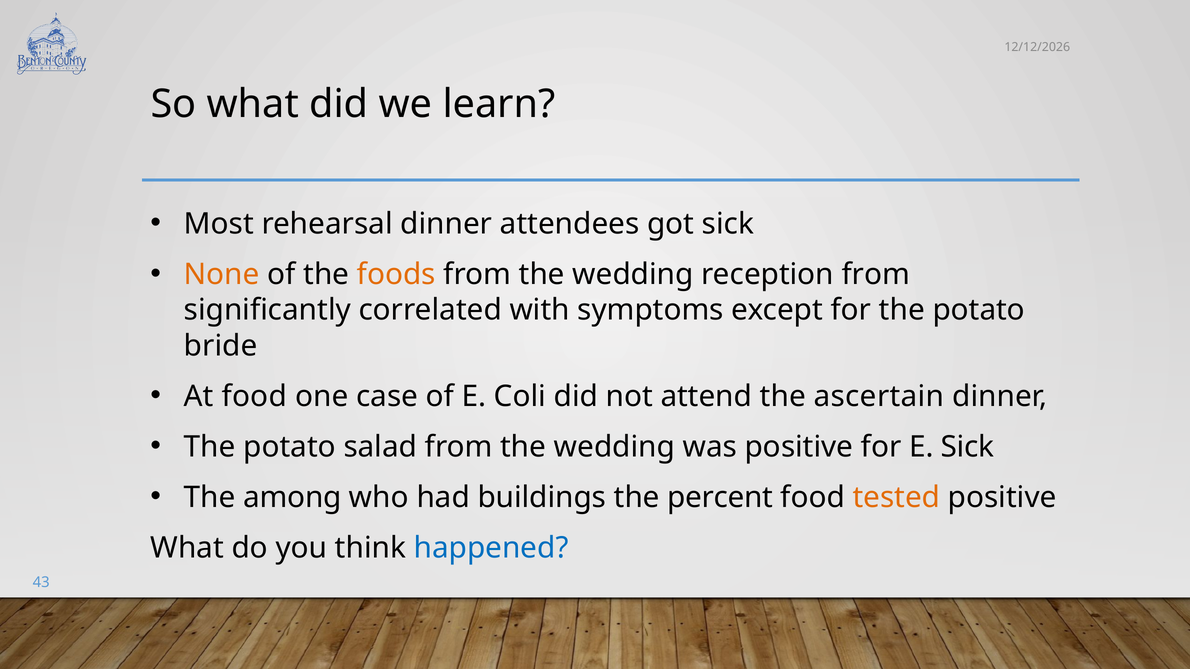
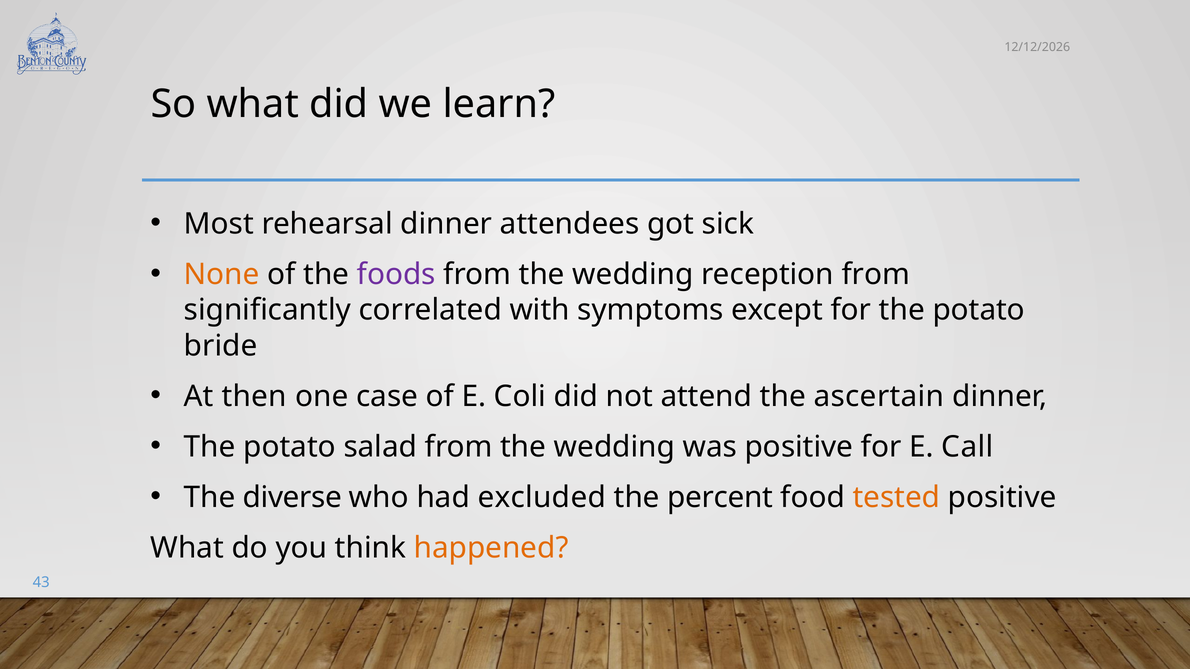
foods colour: orange -> purple
At food: food -> then
E Sick: Sick -> Call
among: among -> diverse
buildings: buildings -> excluded
happened colour: blue -> orange
